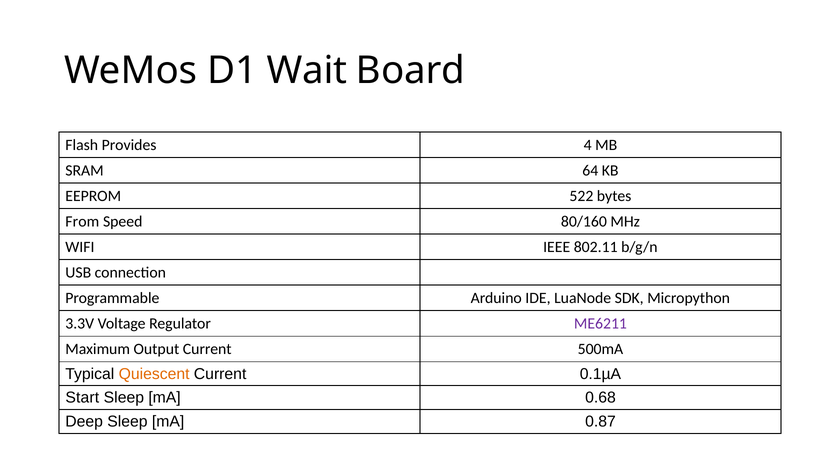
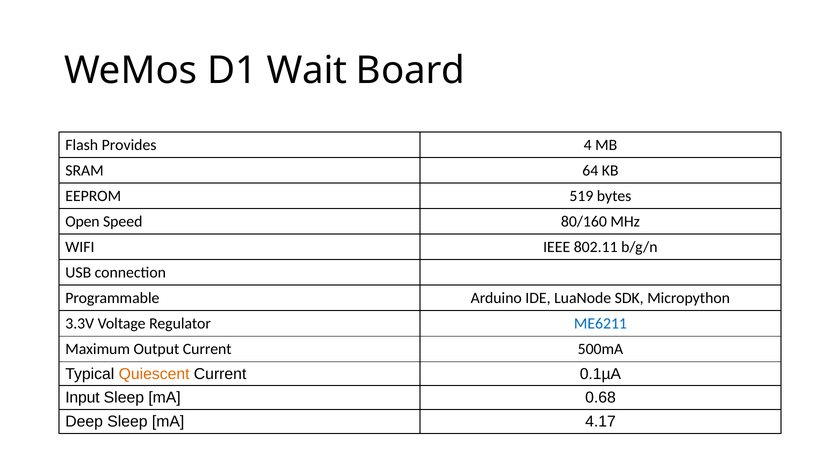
522: 522 -> 519
From: From -> Open
ME6211 colour: purple -> blue
Start: Start -> Input
0.87: 0.87 -> 4.17
